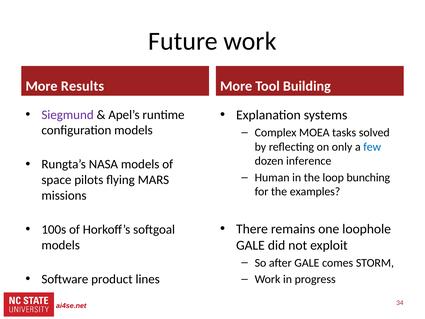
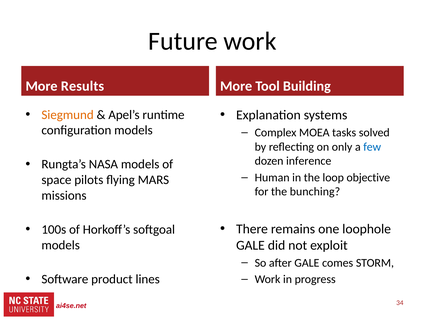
Siegmund colour: purple -> orange
bunching: bunching -> objective
examples: examples -> bunching
